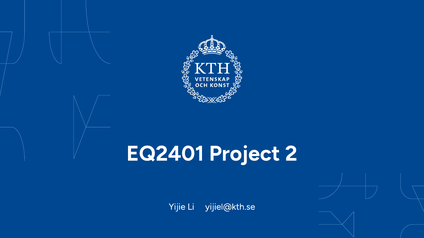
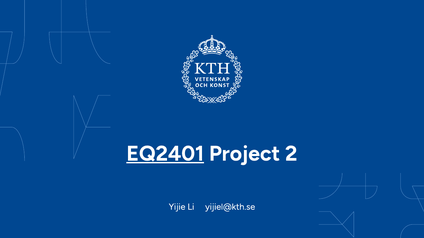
EQ2401 underline: none -> present
